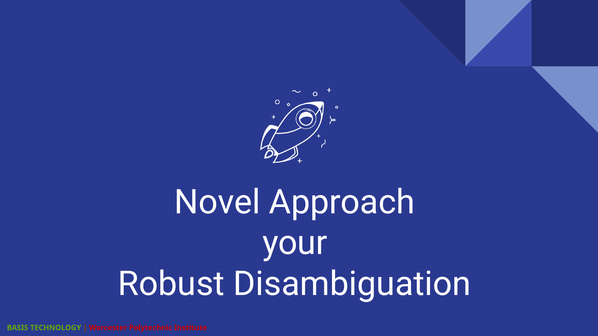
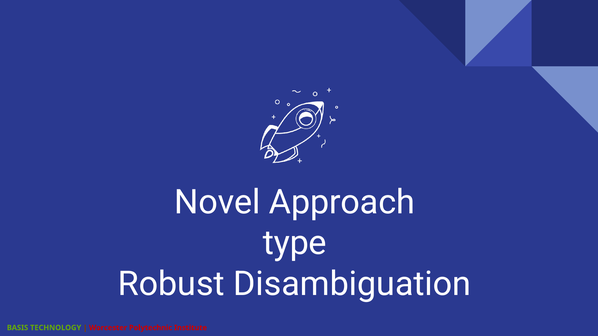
your: your -> type
